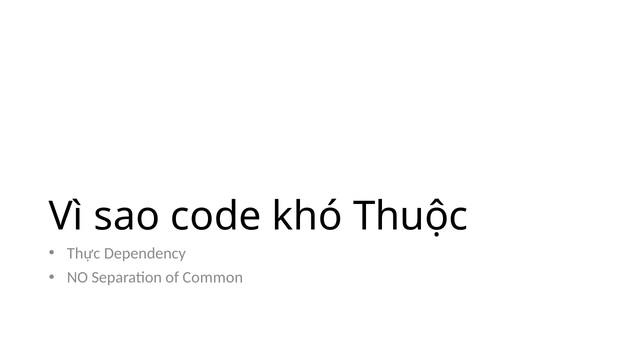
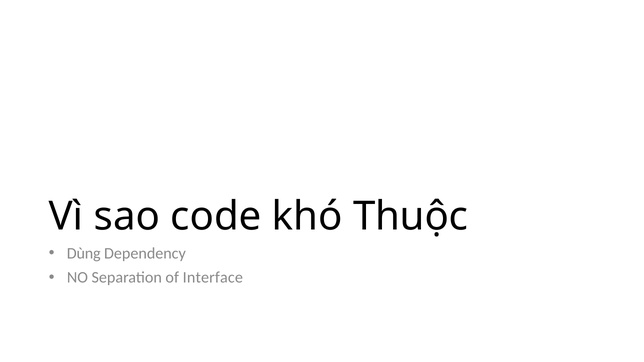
Thực: Thực -> Dùng
Common: Common -> Interface
